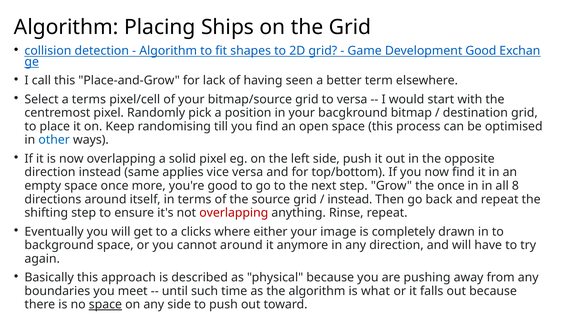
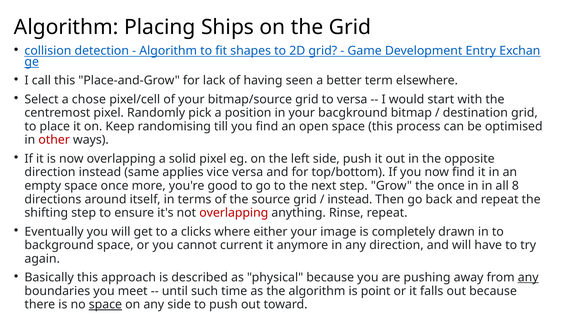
Development Good: Good -> Entry
a terms: terms -> chose
other colour: blue -> red
cannot around: around -> current
any at (528, 278) underline: none -> present
what: what -> point
